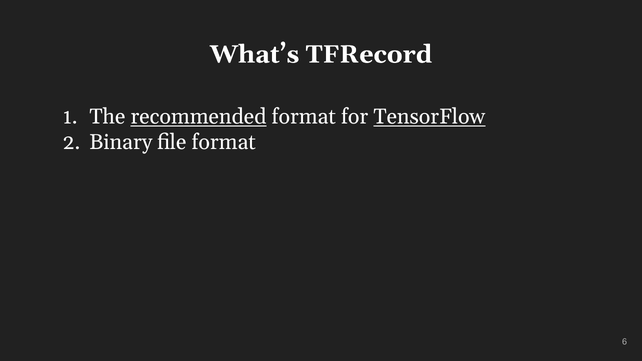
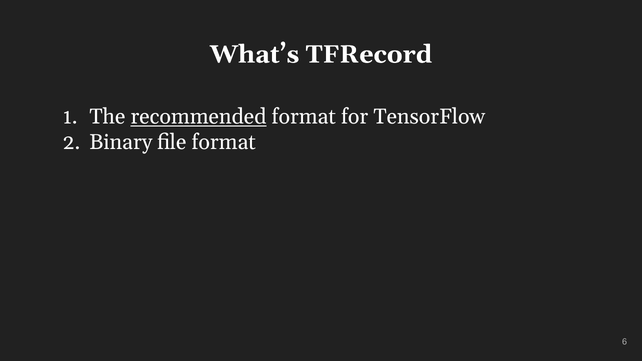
TensorFlow underline: present -> none
